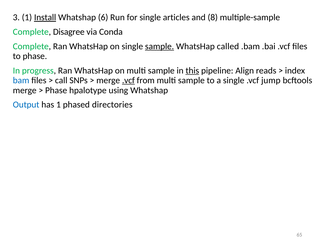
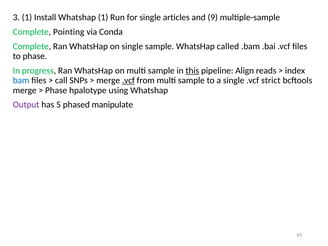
Install underline: present -> none
Whatshap 6: 6 -> 1
8: 8 -> 9
Disagree: Disagree -> Pointing
sample at (160, 46) underline: present -> none
jump: jump -> strict
Output colour: blue -> purple
has 1: 1 -> 5
directories: directories -> manipulate
